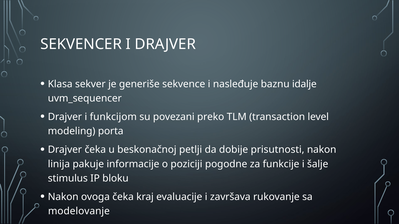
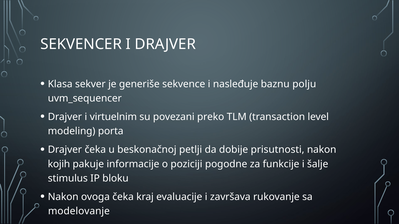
idalje: idalje -> polju
funkcijom: funkcijom -> virtuelnim
linija: linija -> kojih
